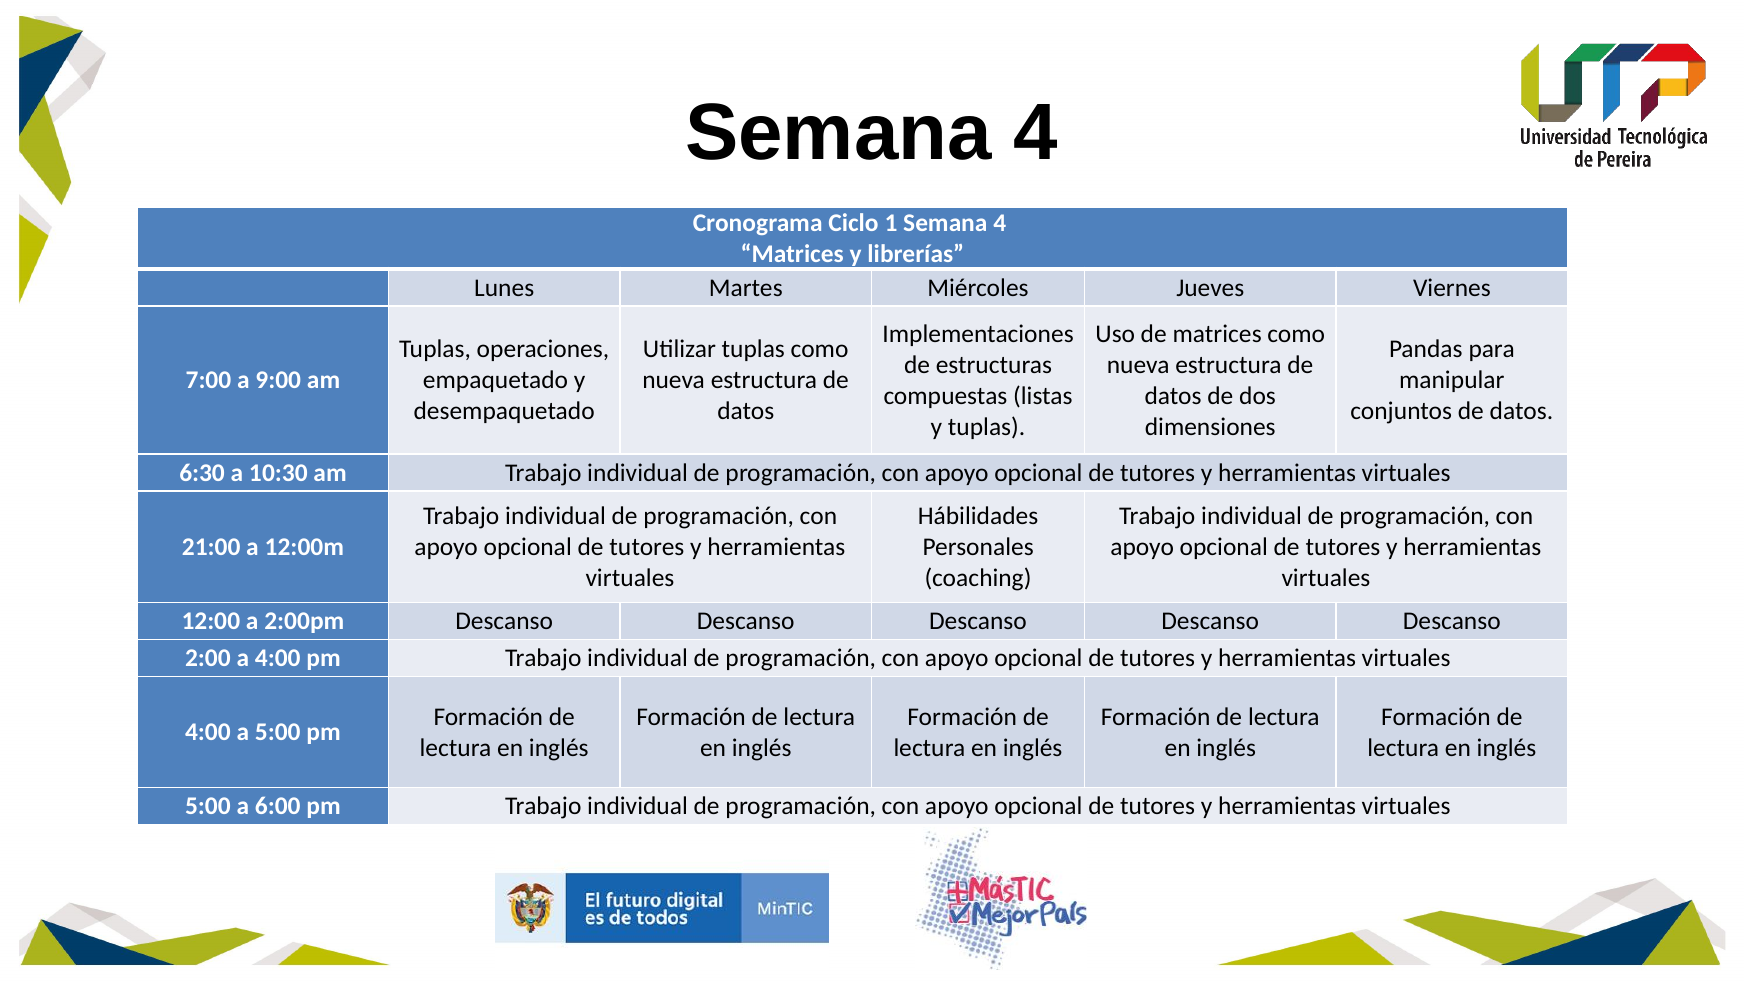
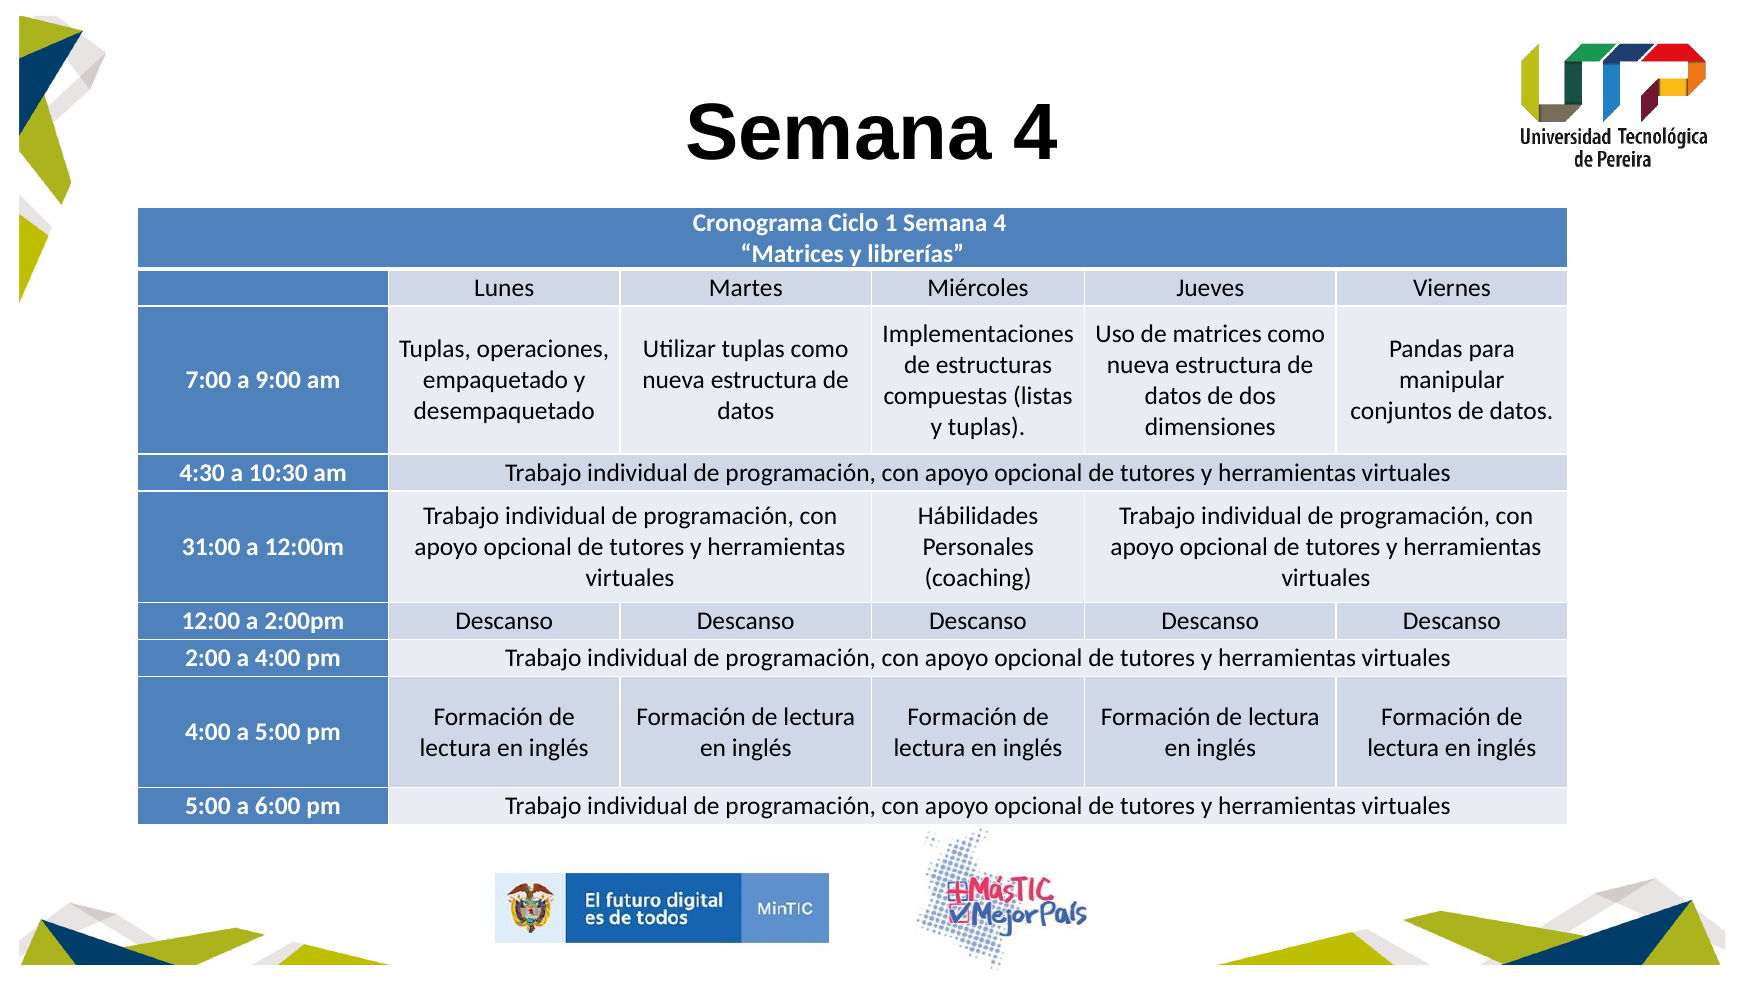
6:30: 6:30 -> 4:30
21:00: 21:00 -> 31:00
